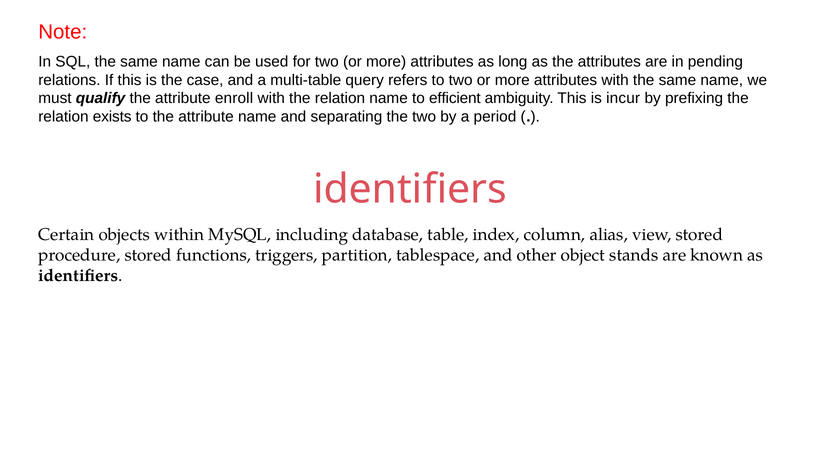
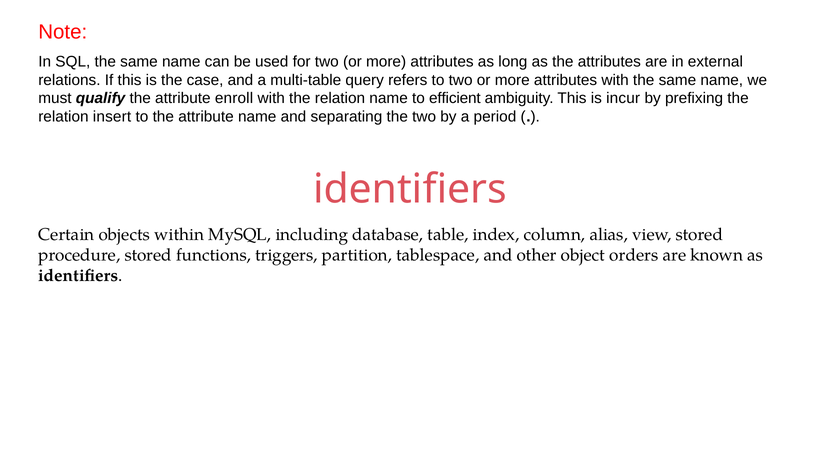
pending: pending -> external
exists: exists -> insert
stands: stands -> orders
